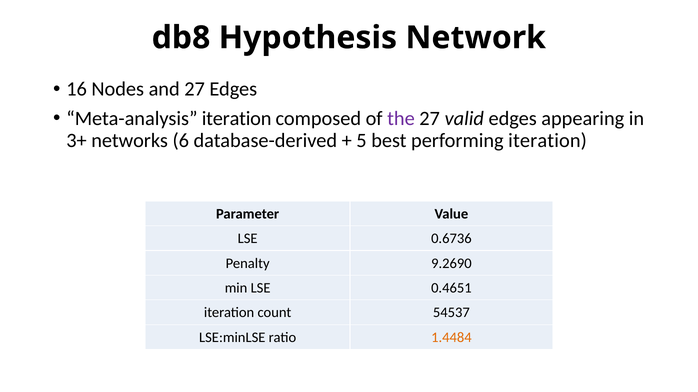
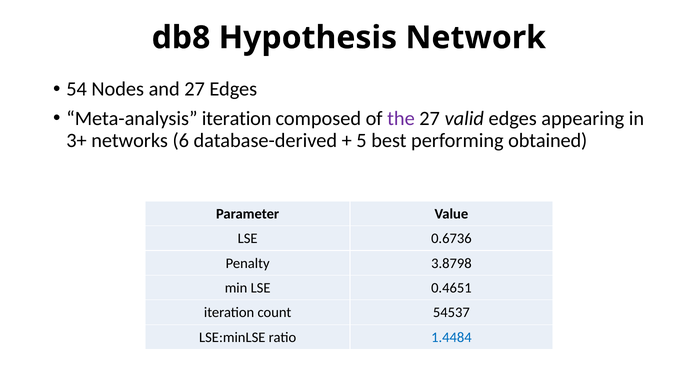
16: 16 -> 54
performing iteration: iteration -> obtained
9.2690: 9.2690 -> 3.8798
1.4484 colour: orange -> blue
